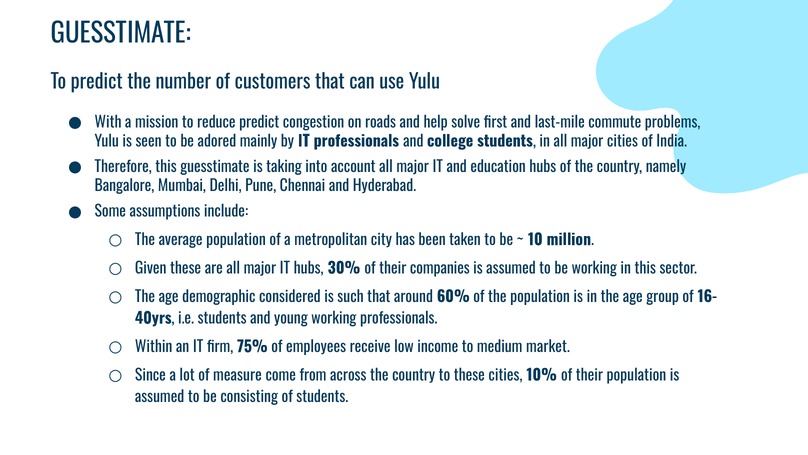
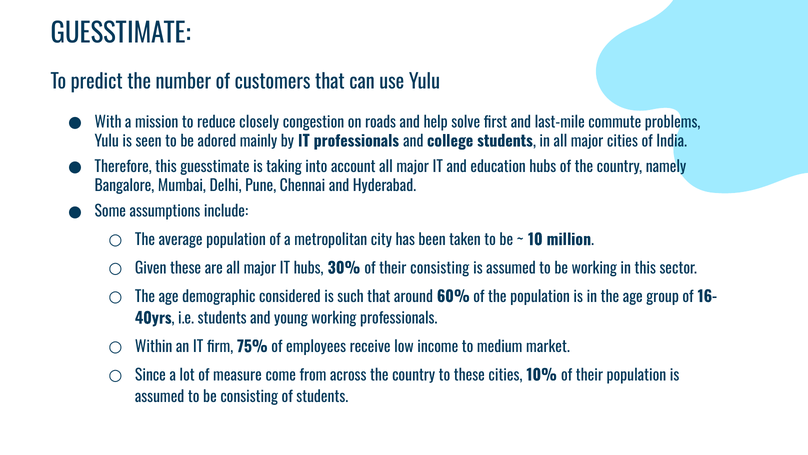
reduce predict: predict -> closely
their companies: companies -> consisting
